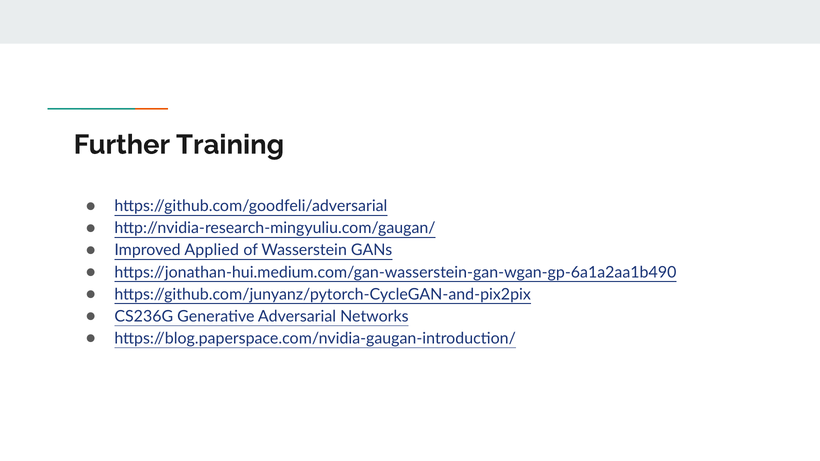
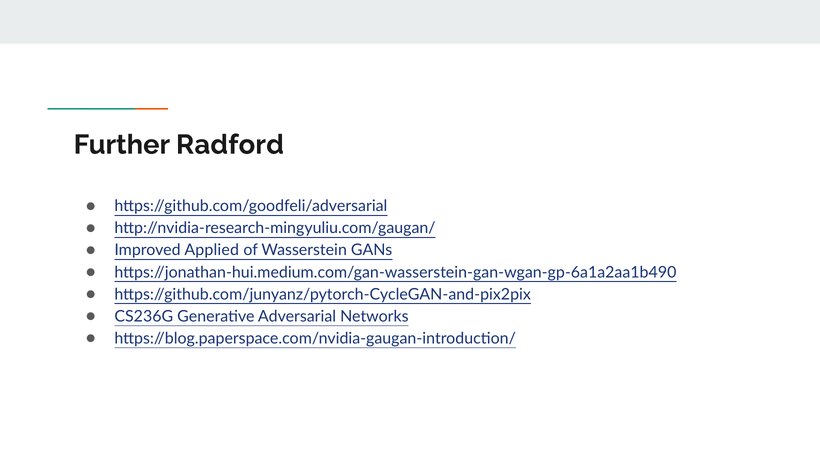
Training: Training -> Radford
